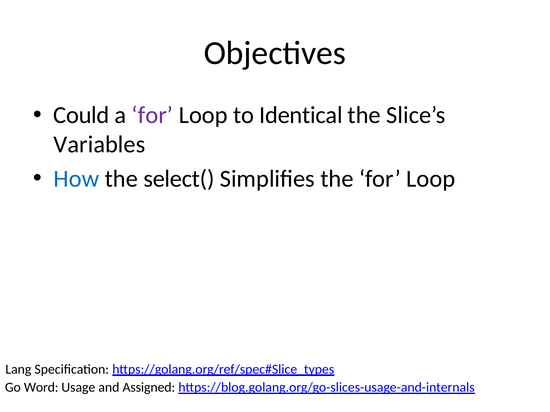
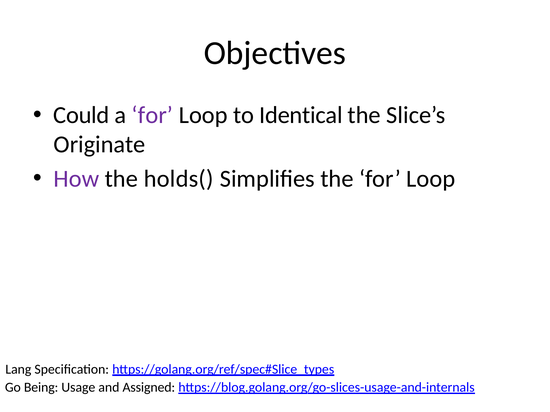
Variables: Variables -> Originate
How colour: blue -> purple
select(: select( -> holds(
Word: Word -> Being
